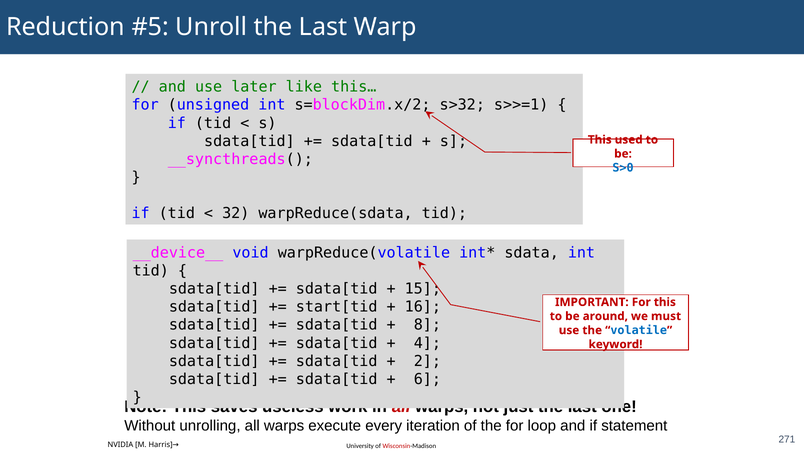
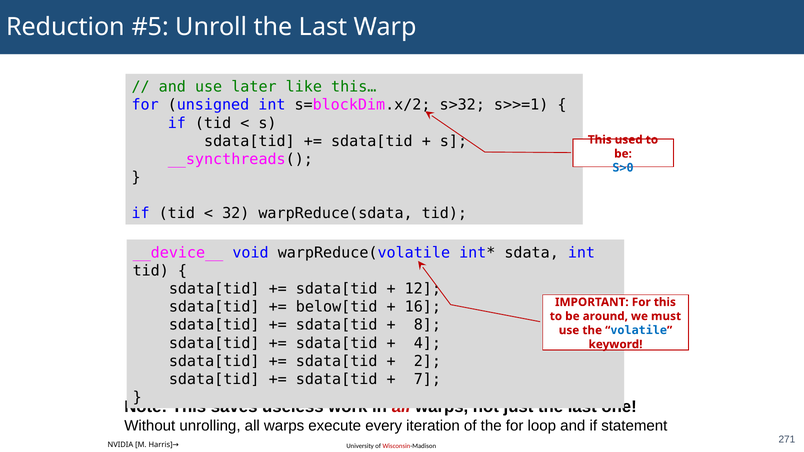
15: 15 -> 12
start[tid: start[tid -> below[tid
6: 6 -> 7
